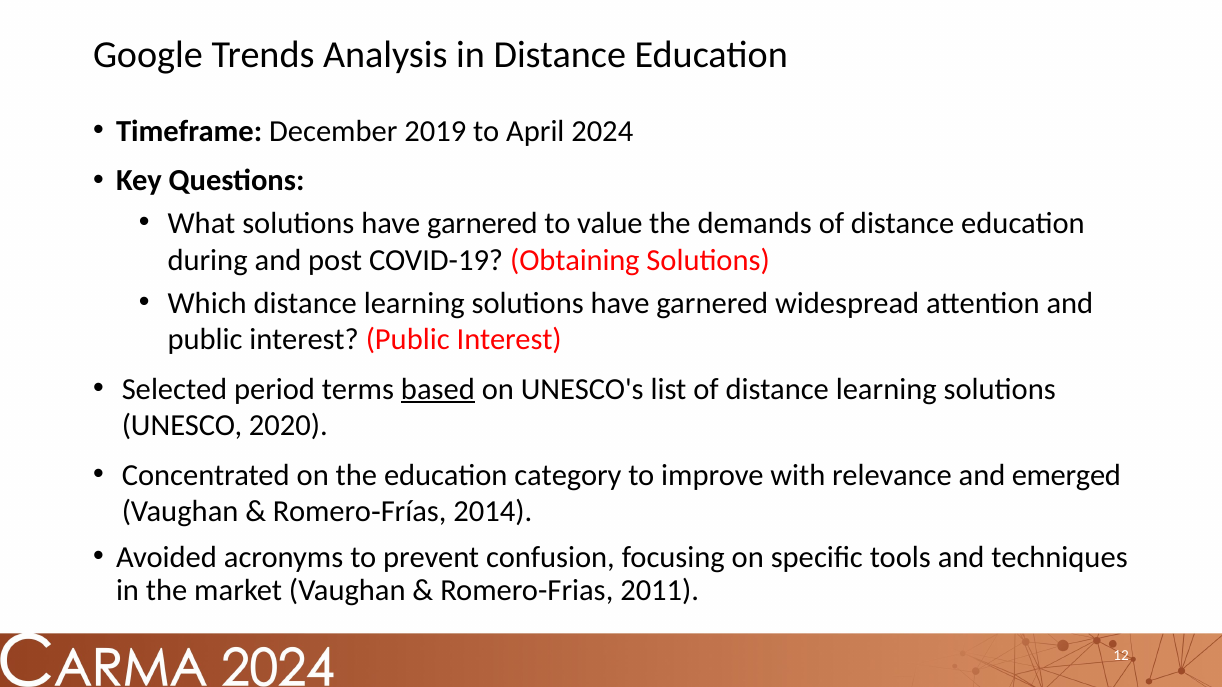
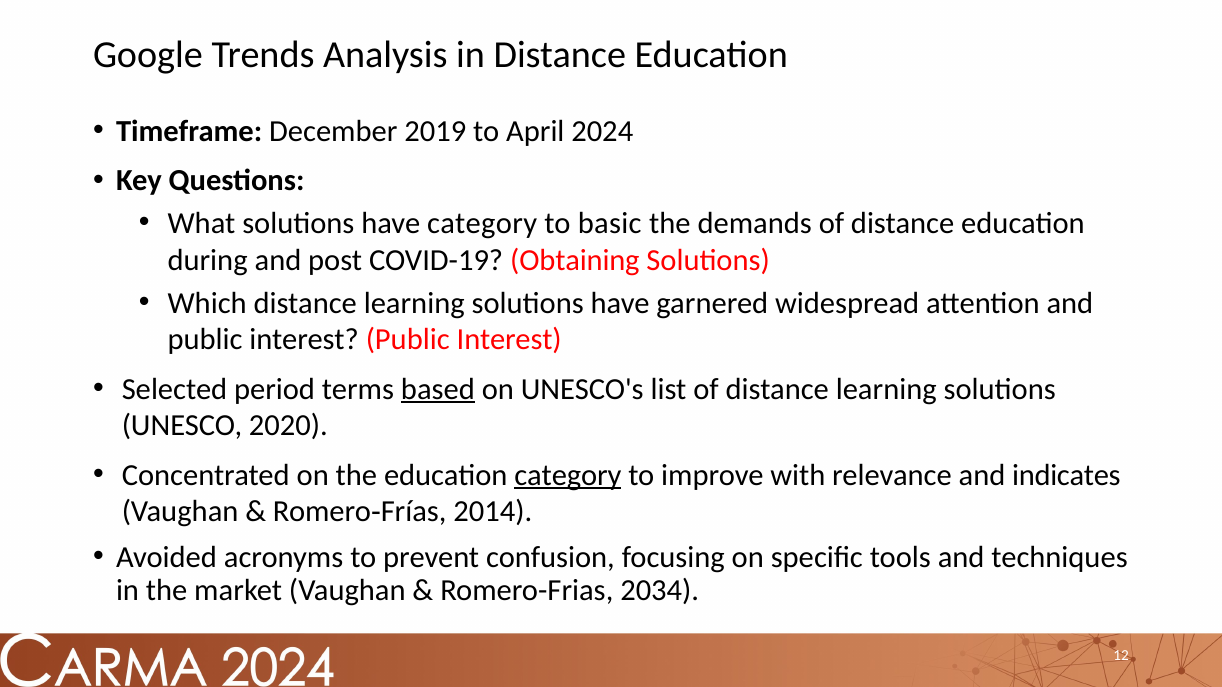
What solutions have garnered: garnered -> category
value: value -> basic
category at (568, 476) underline: none -> present
emerged: emerged -> indicates
2011: 2011 -> 2034
